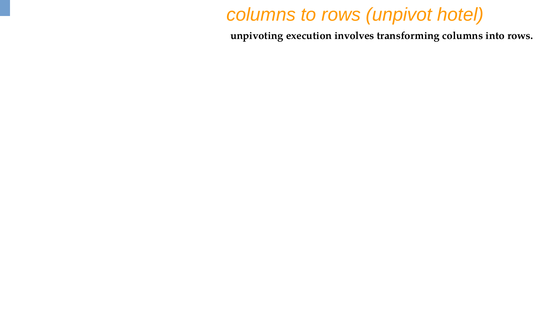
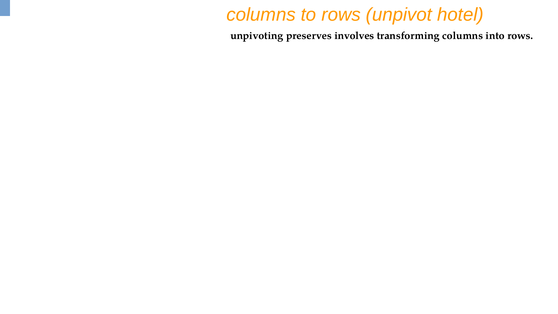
execution: execution -> preserves
